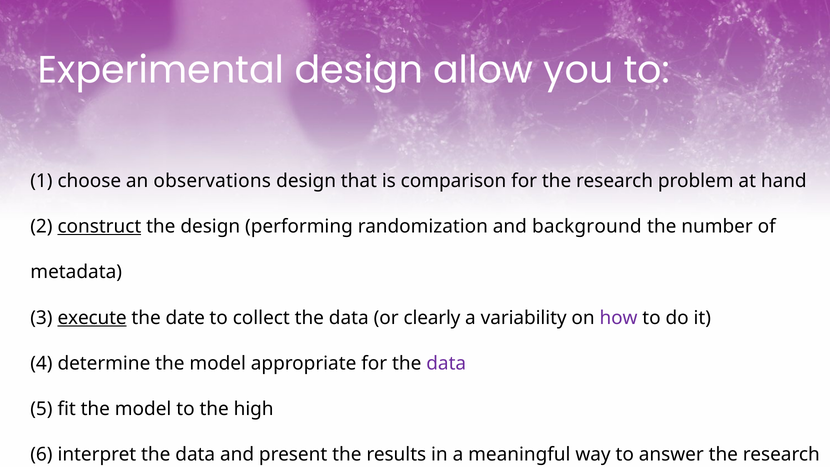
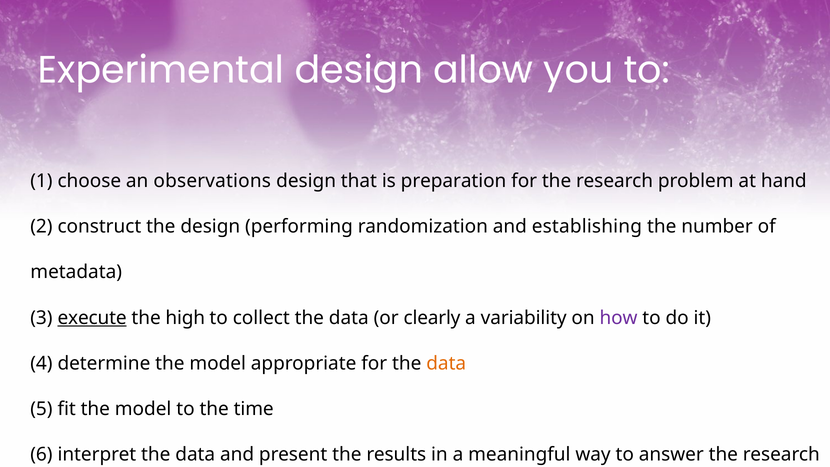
comparison: comparison -> preparation
construct underline: present -> none
background: background -> establishing
date: date -> high
data at (446, 363) colour: purple -> orange
high: high -> time
